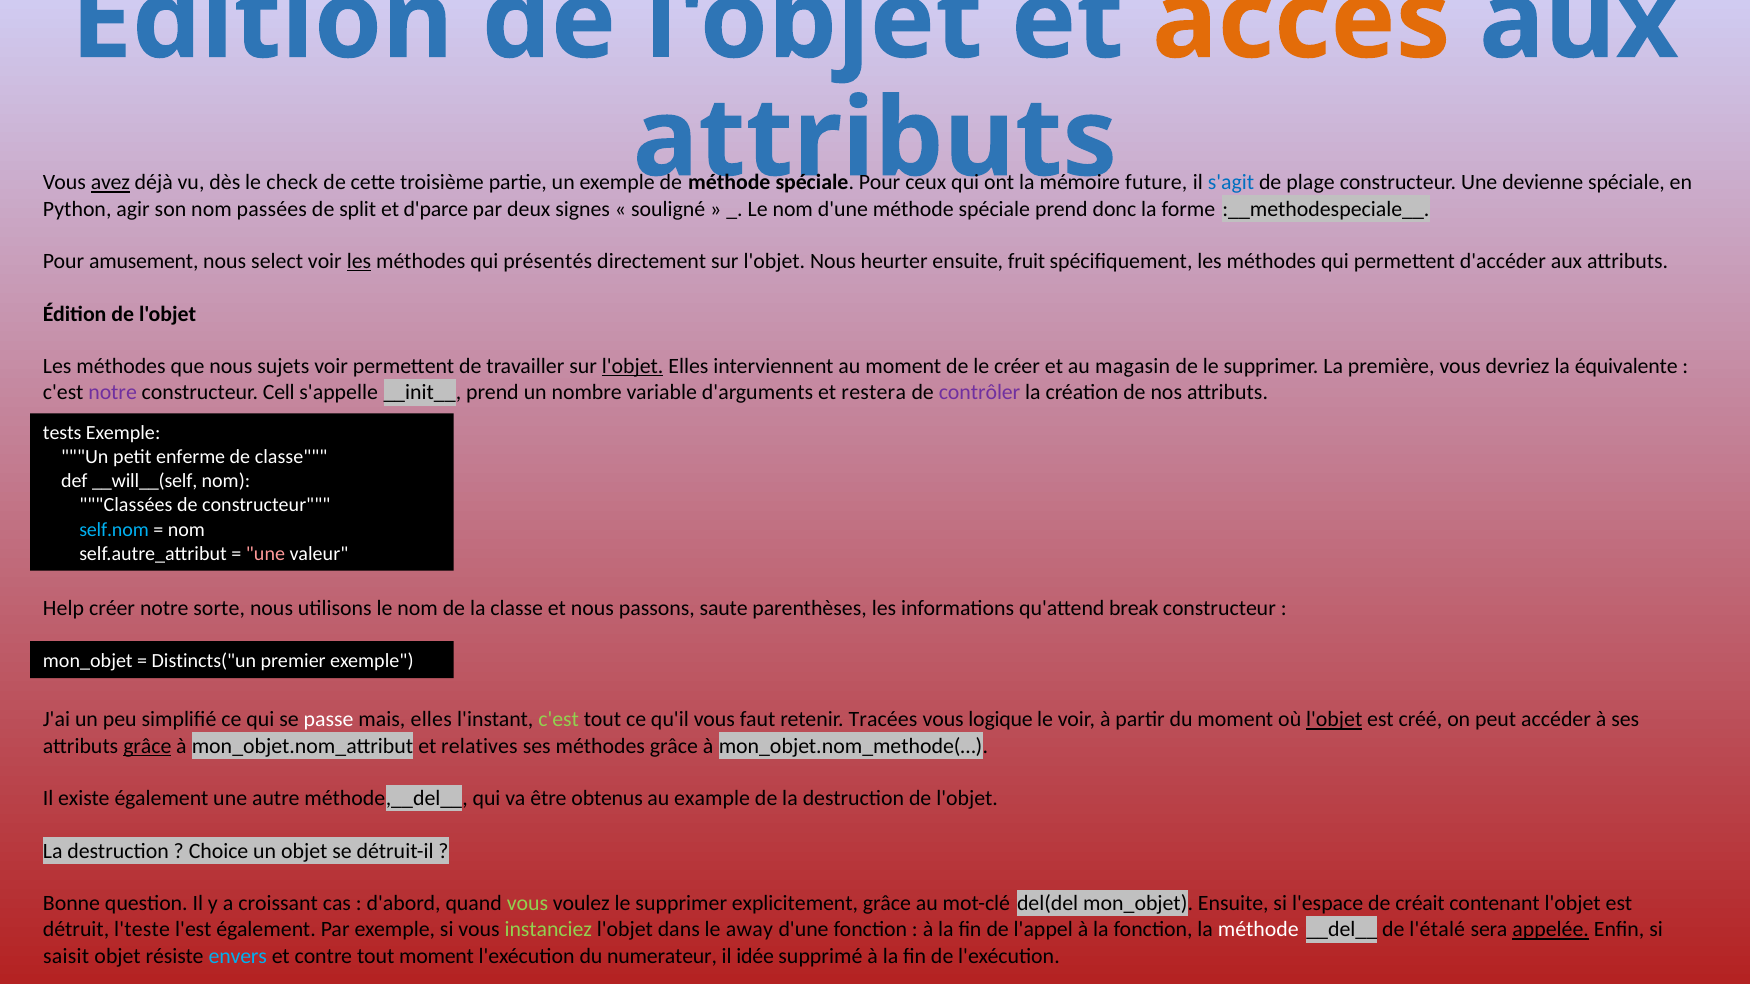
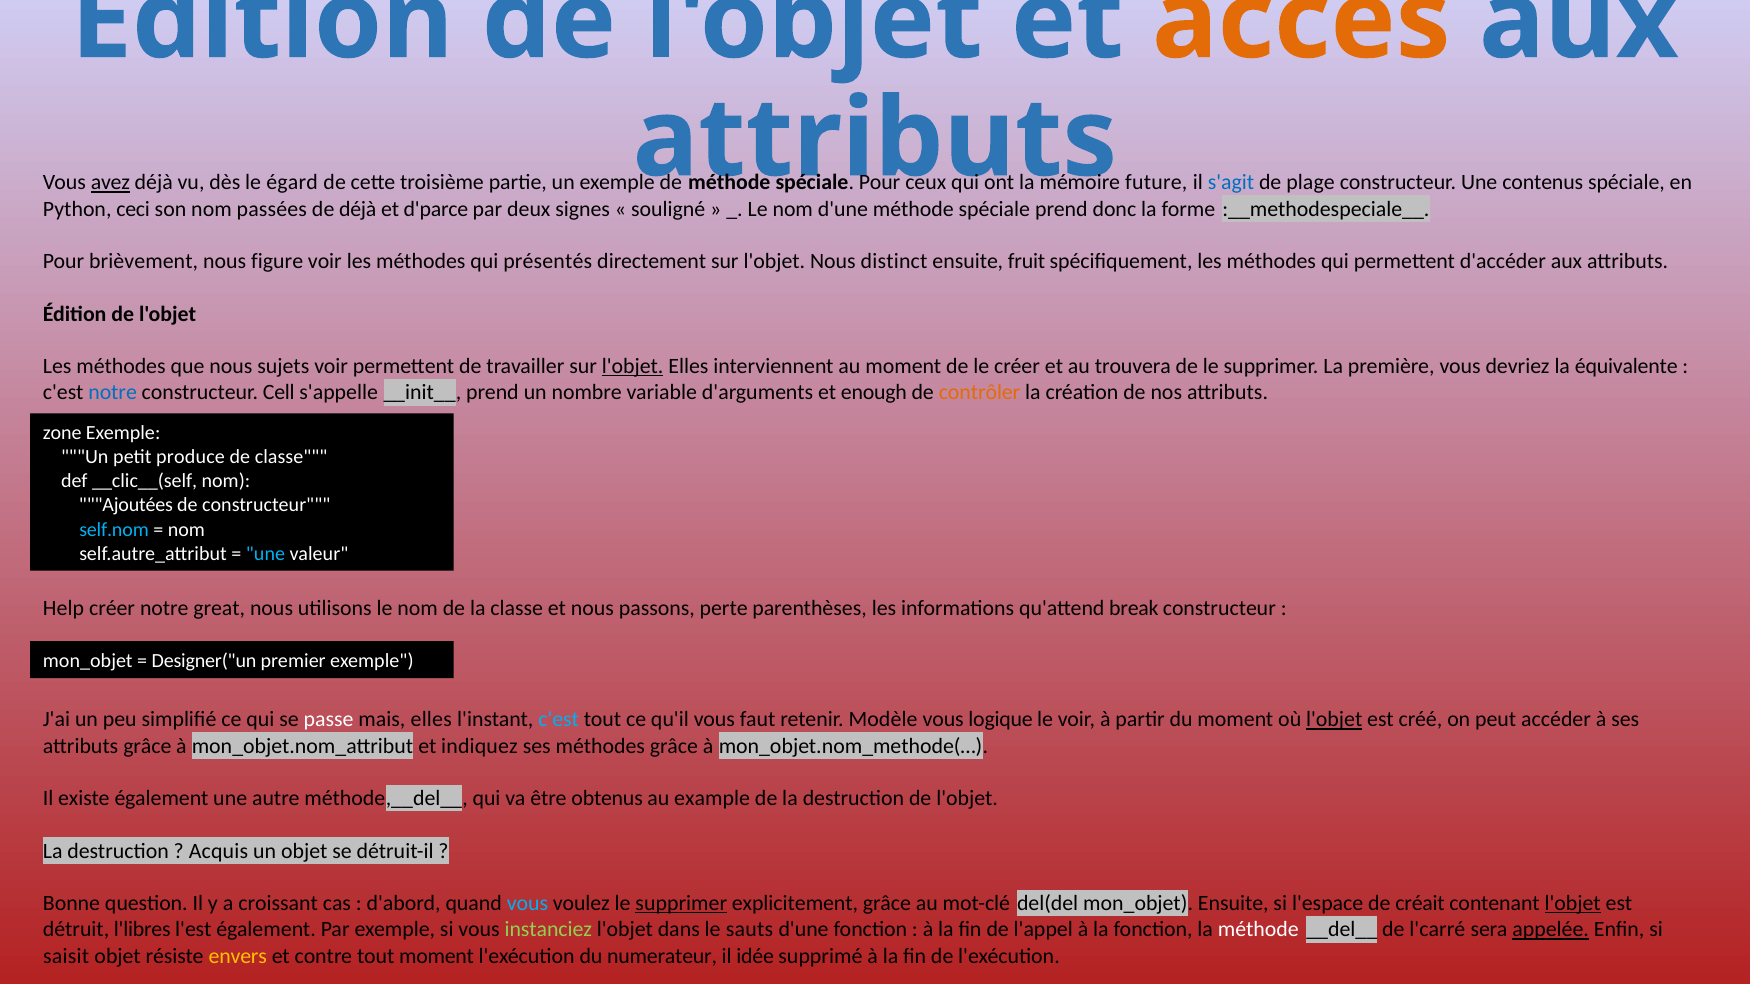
check: check -> égard
devienne: devienne -> contenus
agir: agir -> ceci
de split: split -> déjà
amusement: amusement -> brièvement
select: select -> figure
les at (359, 261) underline: present -> none
heurter: heurter -> distinct
magasin: magasin -> trouvera
notre at (113, 393) colour: purple -> blue
restera: restera -> enough
contrôler colour: purple -> orange
tests: tests -> zone
enferme: enferme -> produce
__will__(self: __will__(self -> __clic__(self
Classées: Classées -> Ajoutées
une at (265, 554) colour: pink -> light blue
sorte: sorte -> great
saute: saute -> perte
Distincts("un: Distincts("un -> Designer("un
c'est at (559, 720) colour: light green -> light blue
Tracées: Tracées -> Modèle
grâce at (147, 746) underline: present -> none
relatives: relatives -> indiquez
Choice: Choice -> Acquis
vous at (527, 904) colour: light green -> light blue
supprimer at (681, 904) underline: none -> present
l'objet at (1573, 904) underline: none -> present
l'teste: l'teste -> l'libres
away: away -> sauts
l'étalé: l'étalé -> l'carré
envers colour: light blue -> yellow
